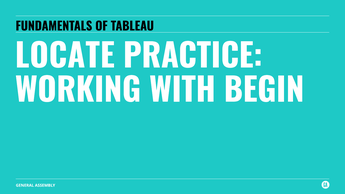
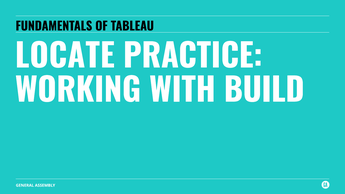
BEGIN: BEGIN -> BUILD
